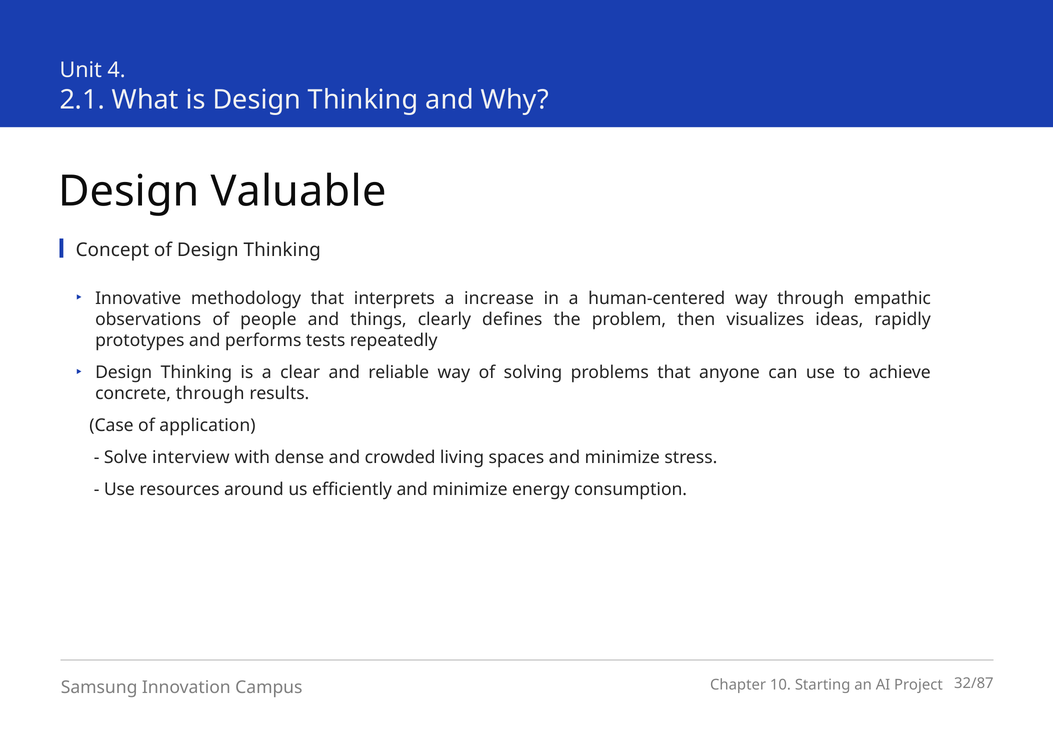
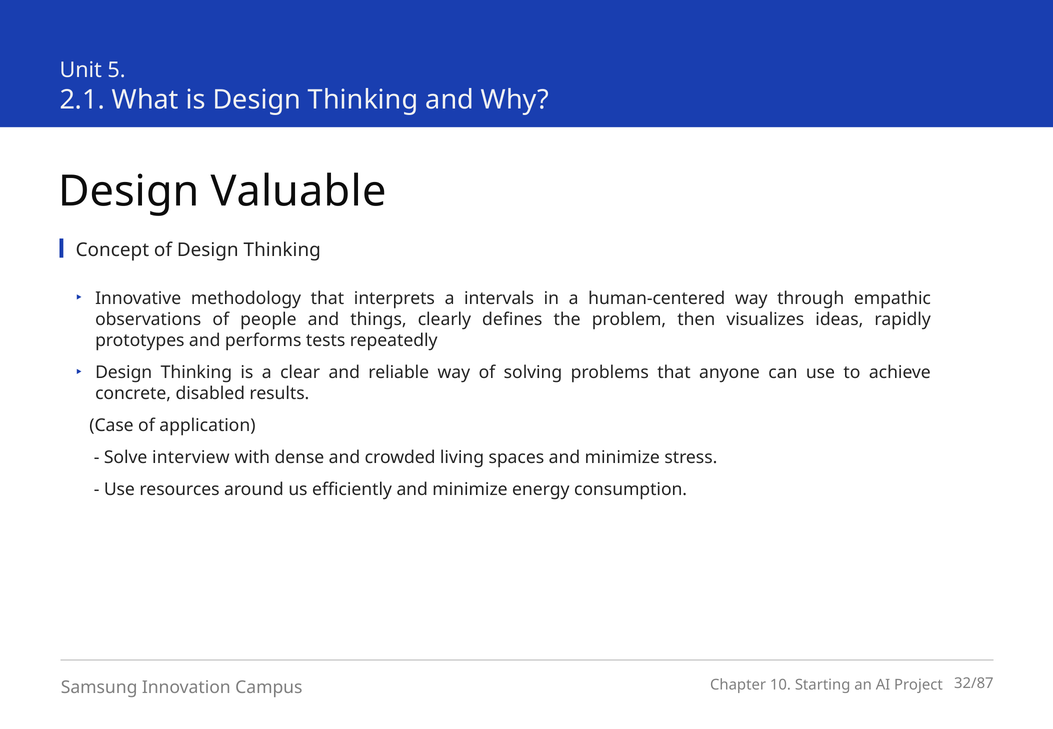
4: 4 -> 5
increase: increase -> intervals
concrete through: through -> disabled
